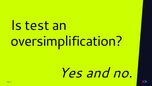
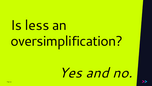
test: test -> less
